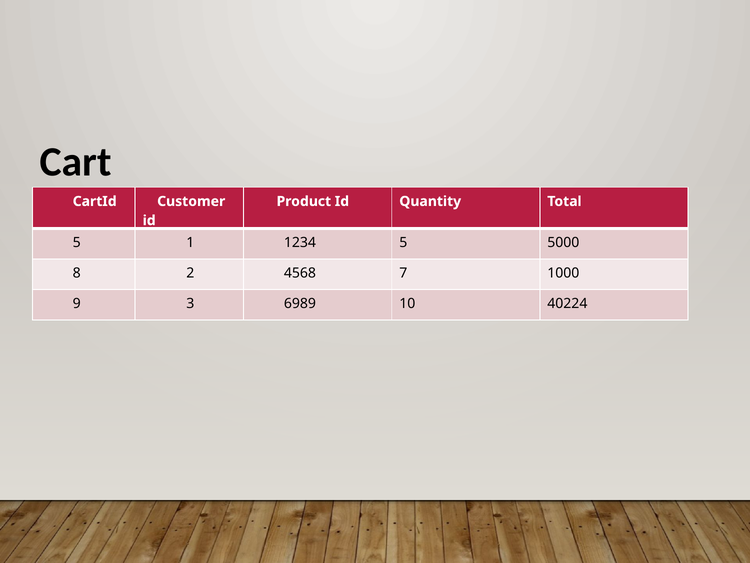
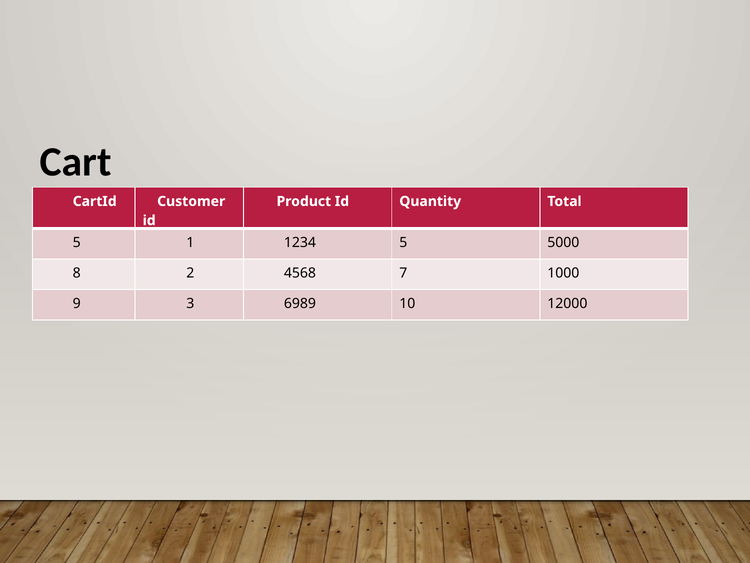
40224: 40224 -> 12000
